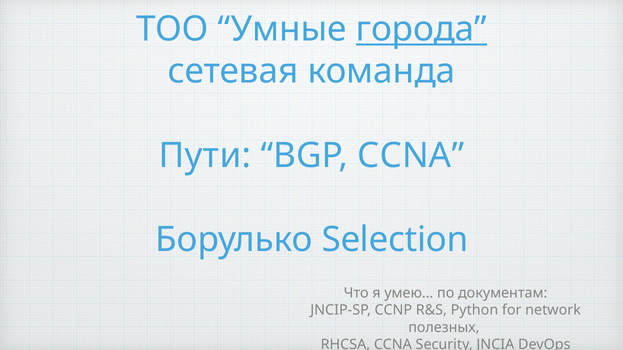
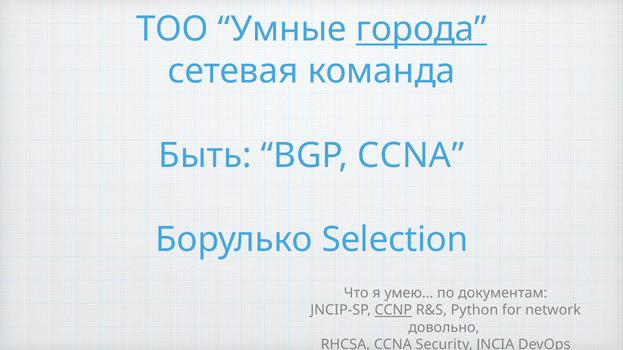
Пути: Пути -> Быть
CCNP underline: none -> present
полезных: полезных -> довольно
